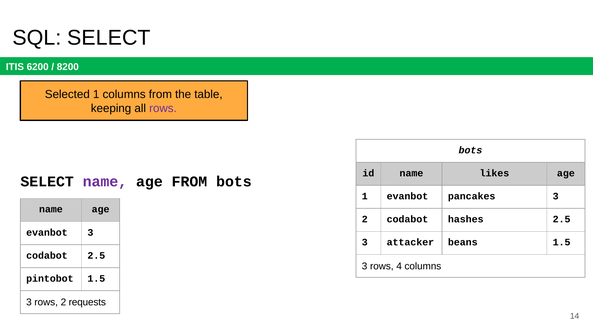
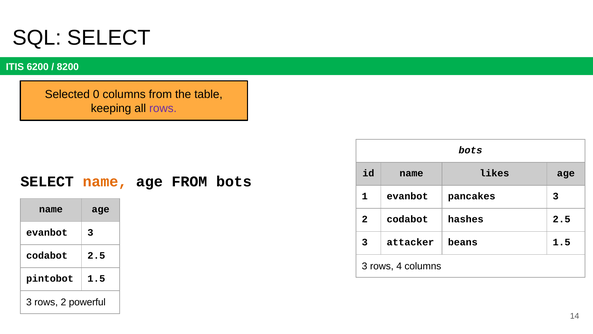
Selected 1: 1 -> 0
name at (105, 181) colour: purple -> orange
requests: requests -> powerful
